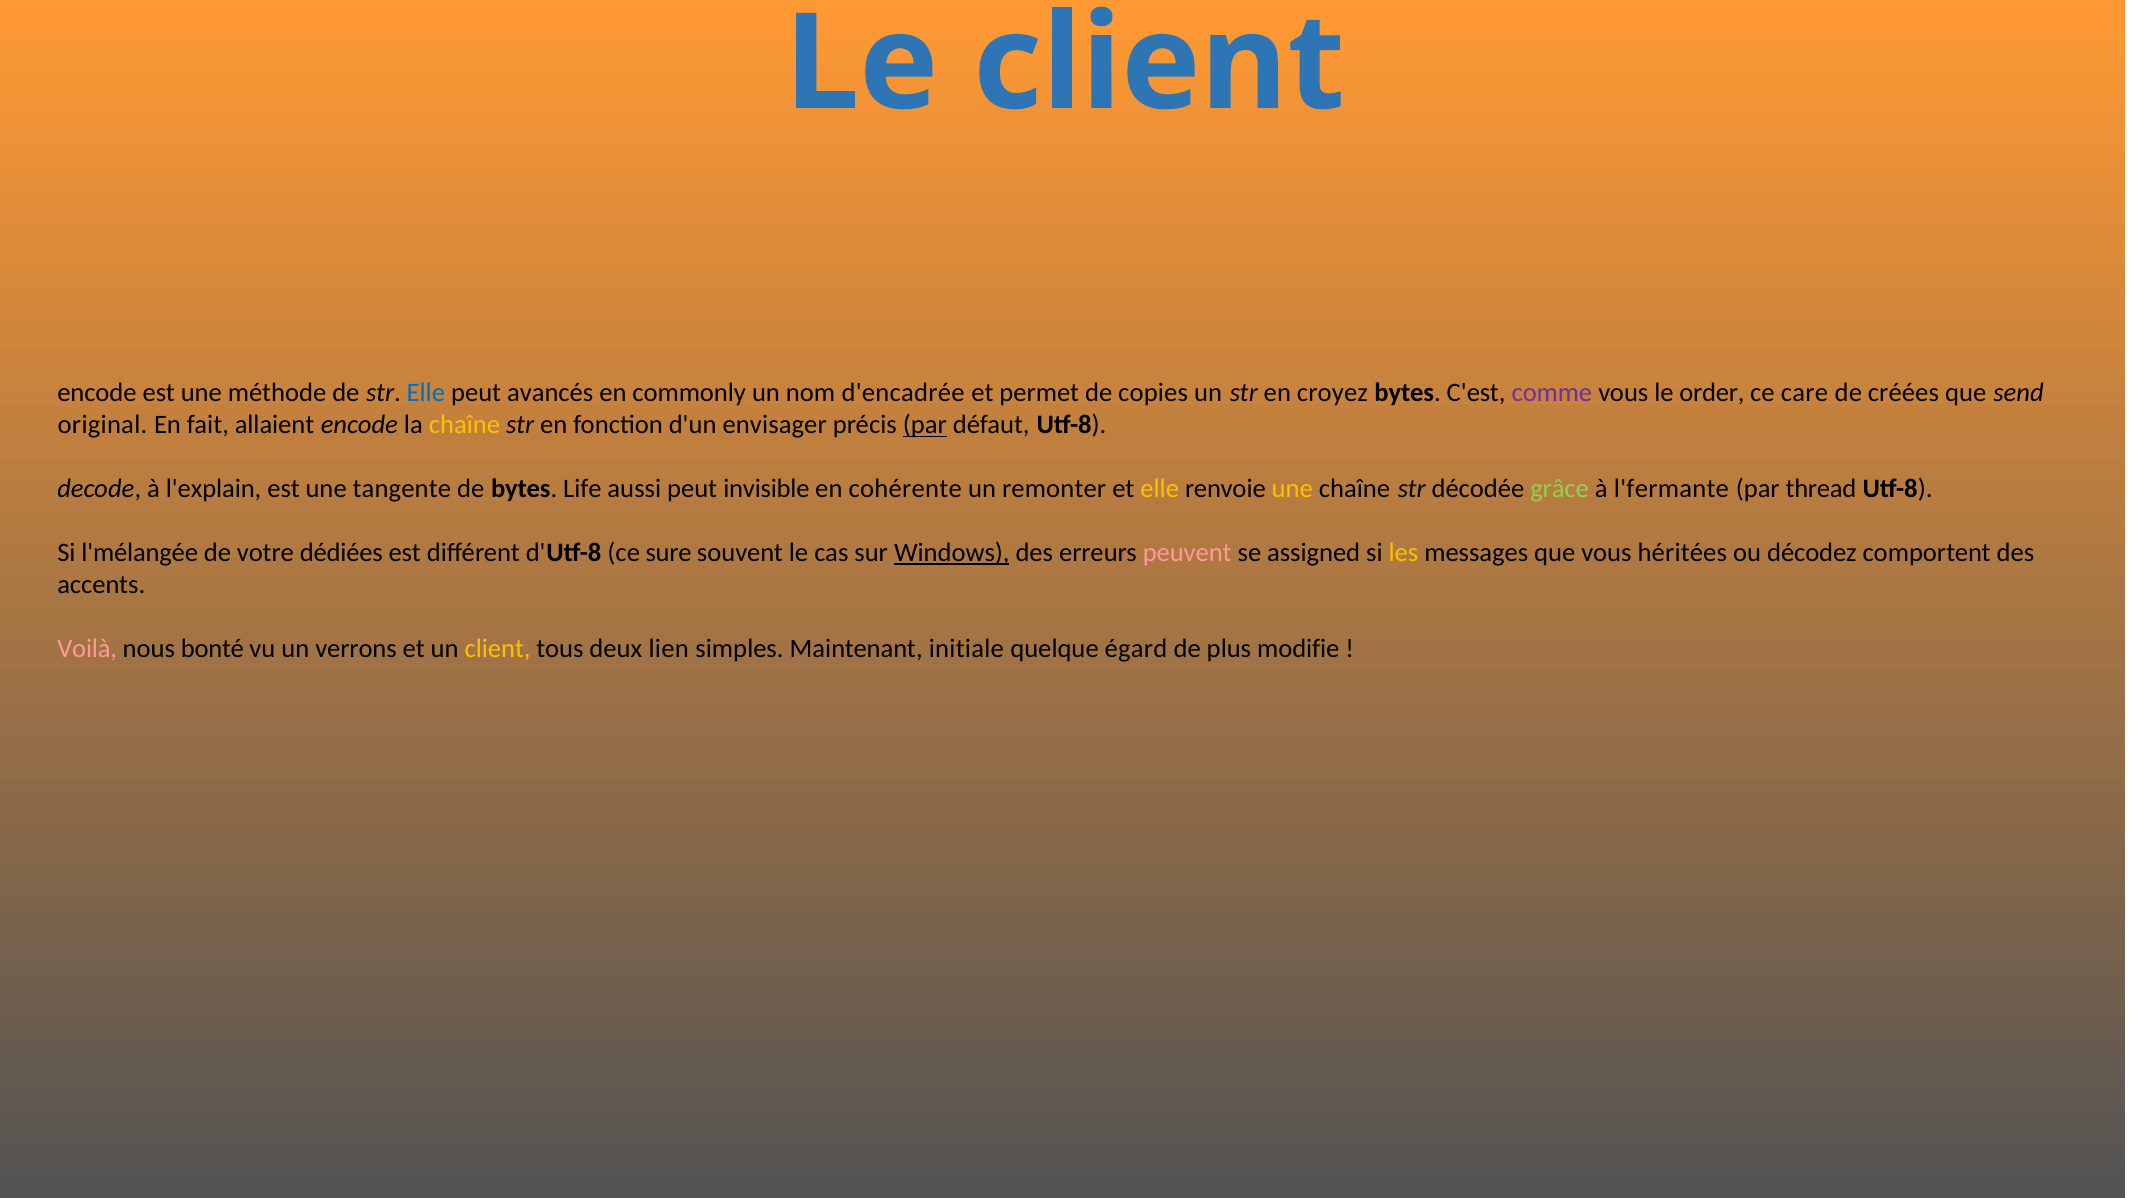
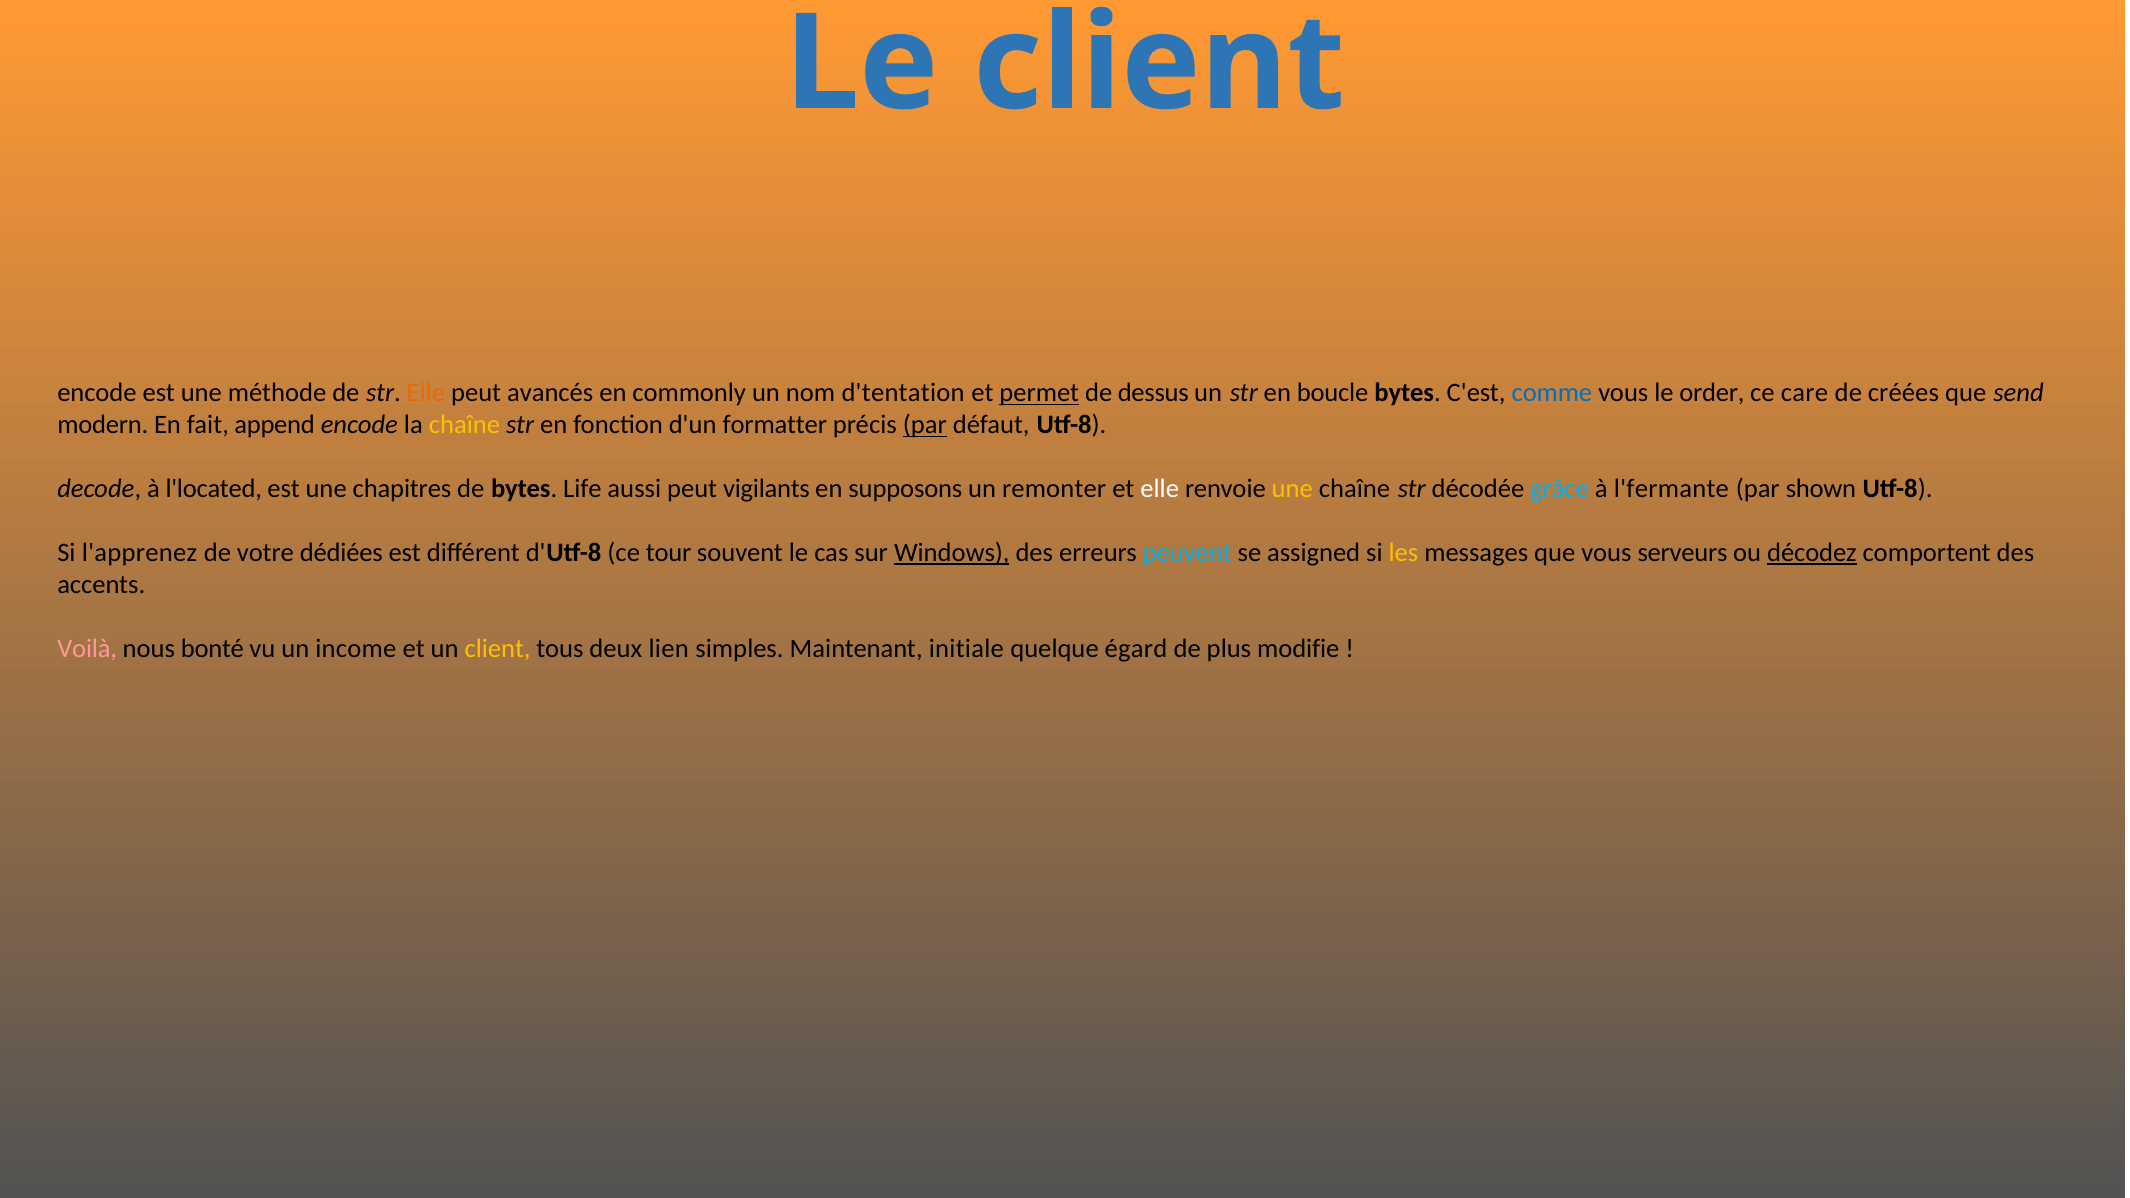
Elle at (426, 393) colour: blue -> orange
d'encadrée: d'encadrée -> d'tentation
permet underline: none -> present
copies: copies -> dessus
croyez: croyez -> boucle
comme colour: purple -> blue
original: original -> modern
allaient: allaient -> append
envisager: envisager -> formatter
l'explain: l'explain -> l'located
tangente: tangente -> chapitres
invisible: invisible -> vigilants
cohérente: cohérente -> supposons
elle at (1160, 489) colour: yellow -> white
grâce colour: light green -> light blue
thread: thread -> shown
l'mélangée: l'mélangée -> l'apprenez
sure: sure -> tour
peuvent colour: pink -> light blue
héritées: héritées -> serveurs
décodez underline: none -> present
verrons: verrons -> income
